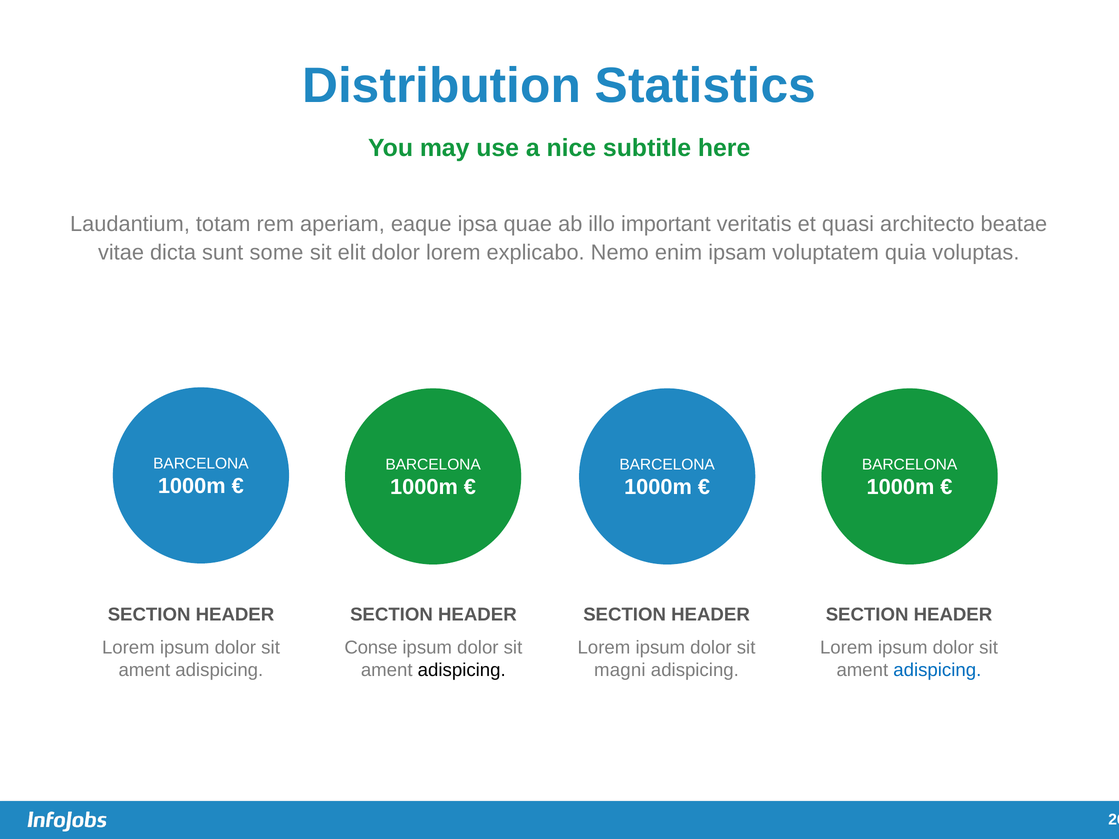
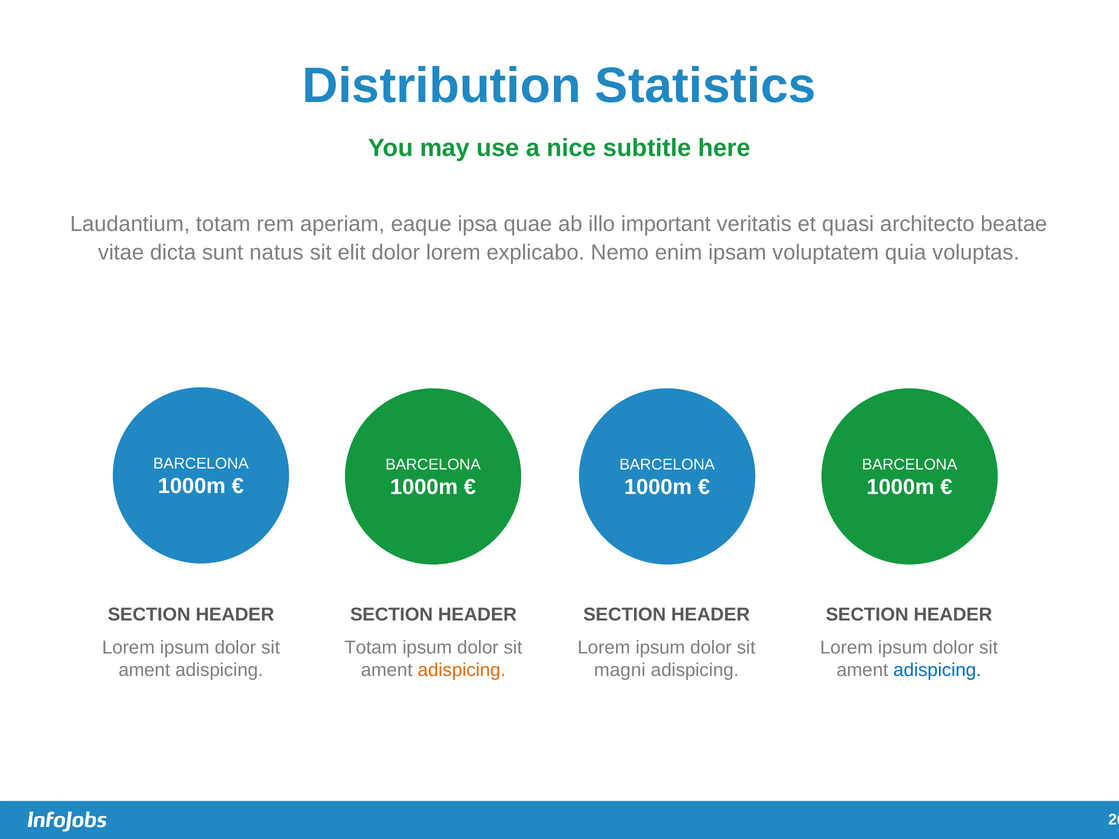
some: some -> natus
Conse at (371, 648): Conse -> Totam
adispicing at (462, 670) colour: black -> orange
